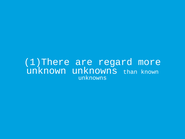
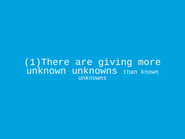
regard: regard -> giving
